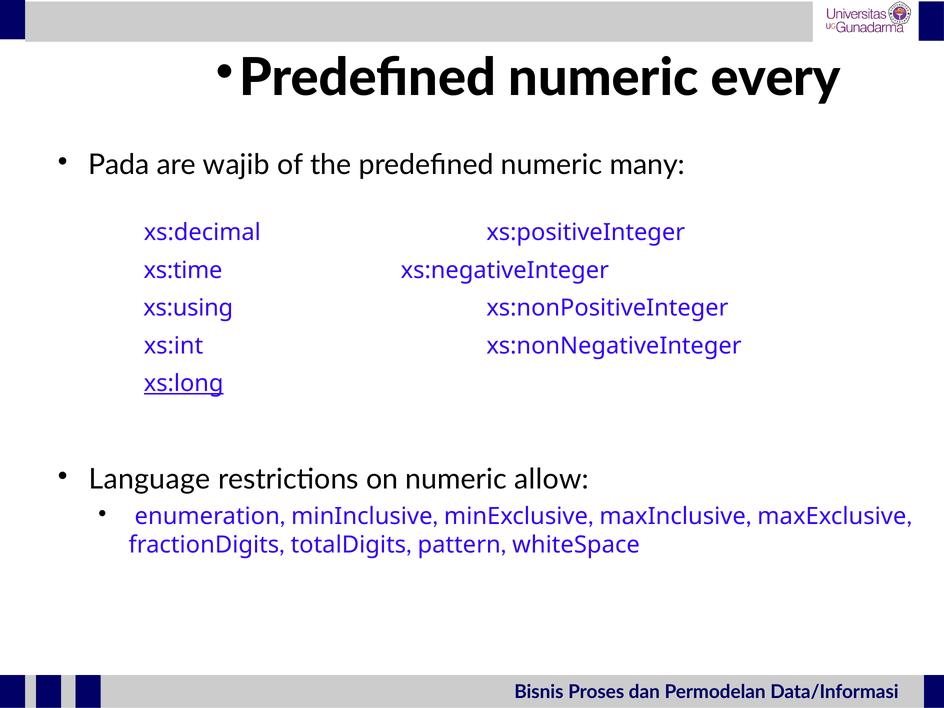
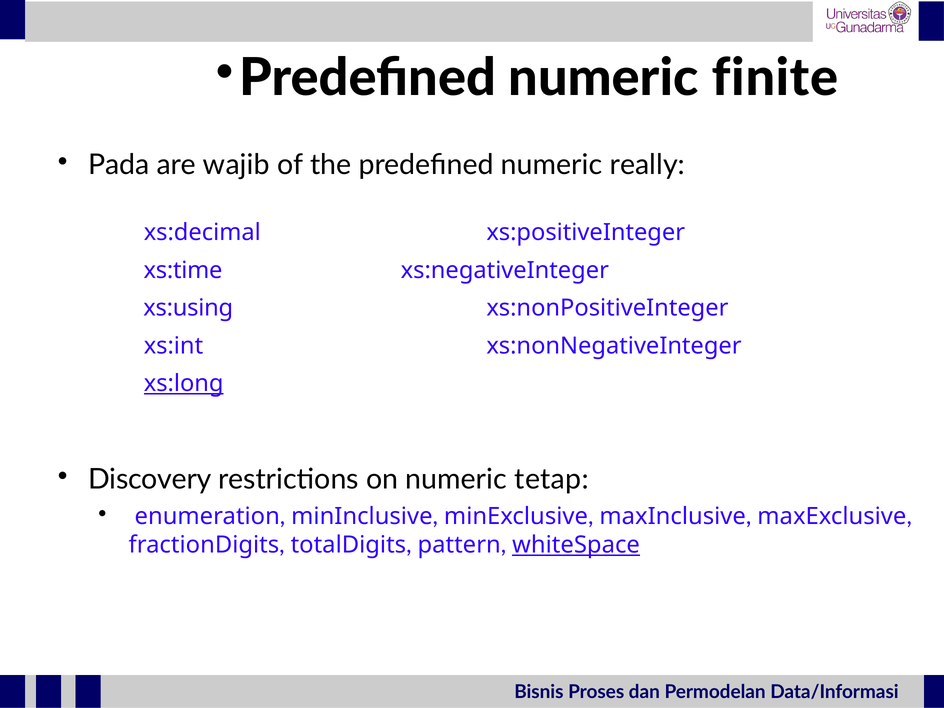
every: every -> finite
many: many -> really
Language: Language -> Discovery
allow: allow -> tetap
whiteSpace underline: none -> present
